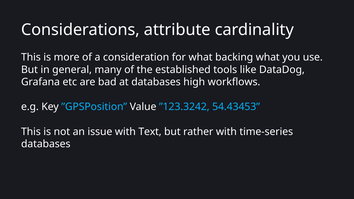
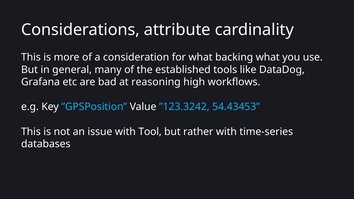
at databases: databases -> reasoning
Text: Text -> Tool
